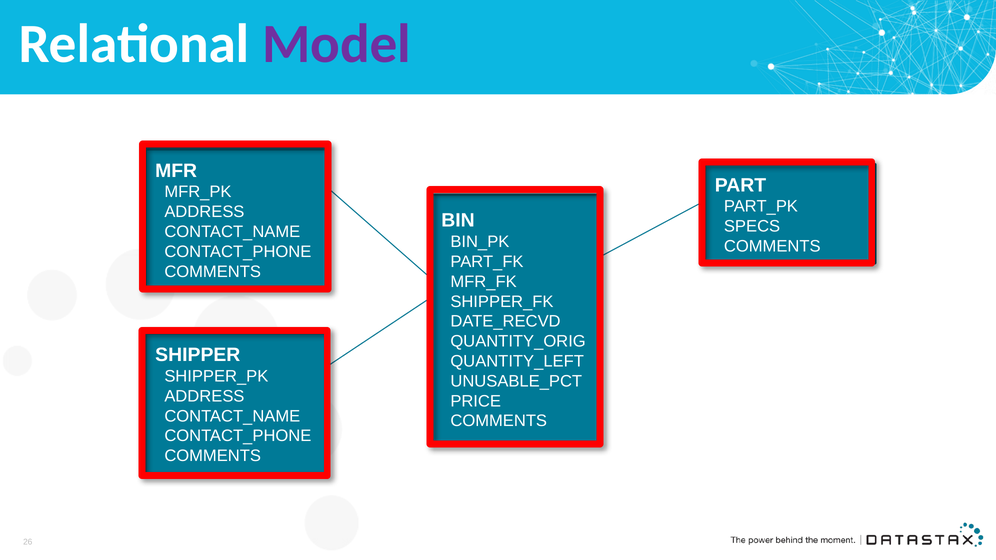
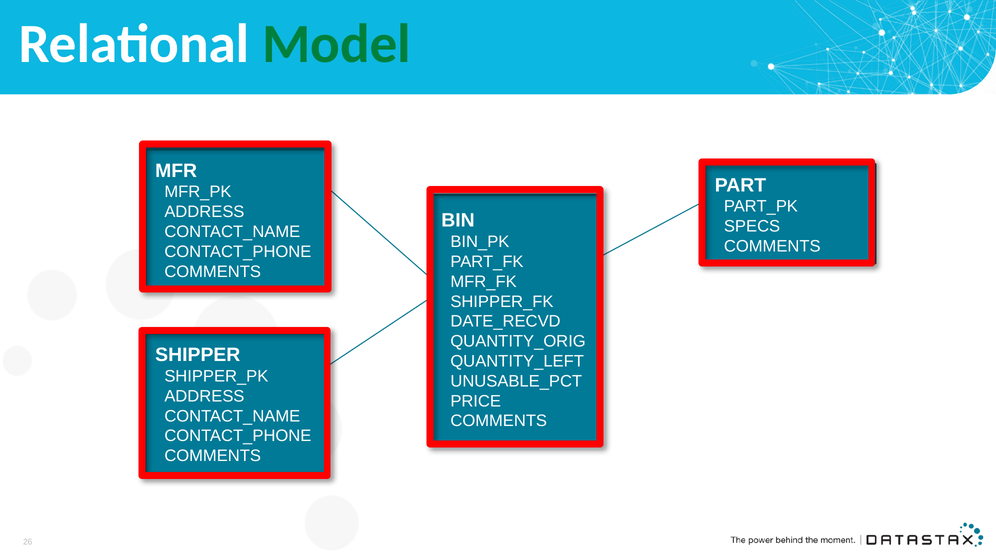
Model colour: purple -> green
